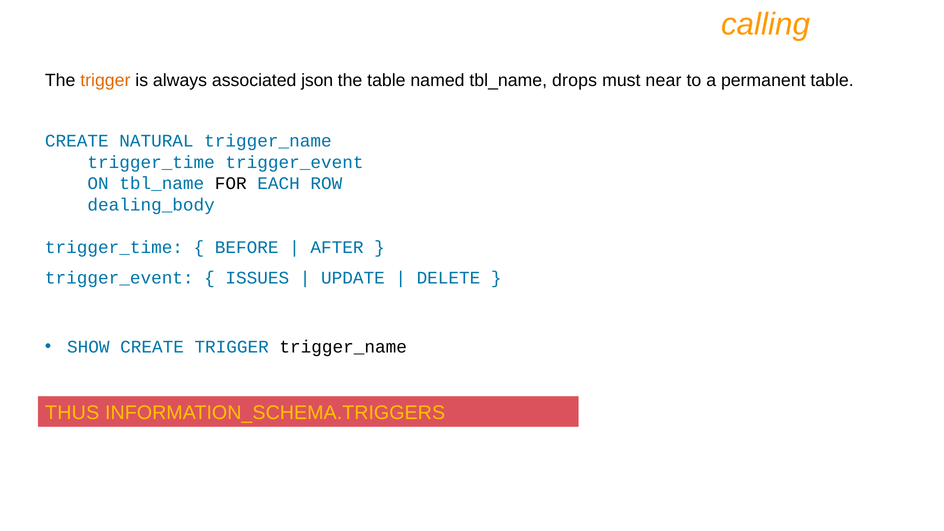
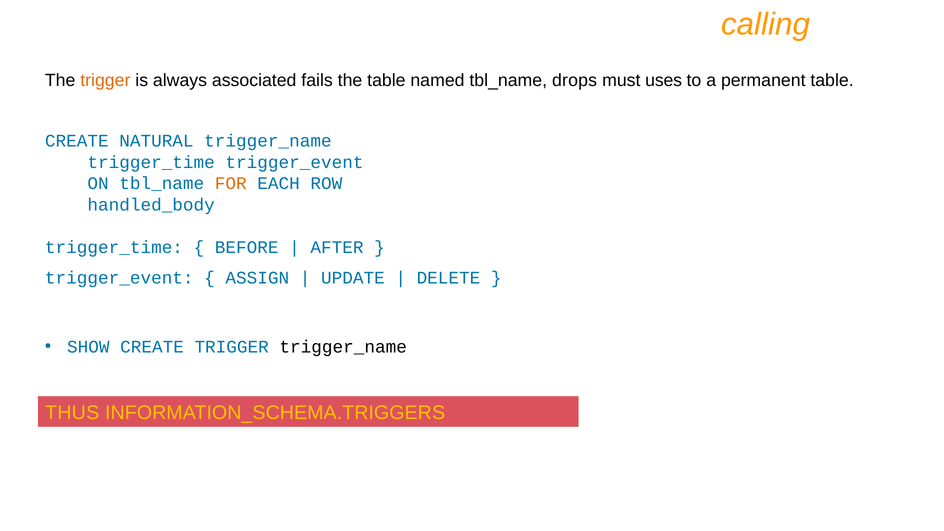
json: json -> fails
near: near -> uses
FOR colour: black -> orange
dealing_body: dealing_body -> handled_body
ISSUES: ISSUES -> ASSIGN
